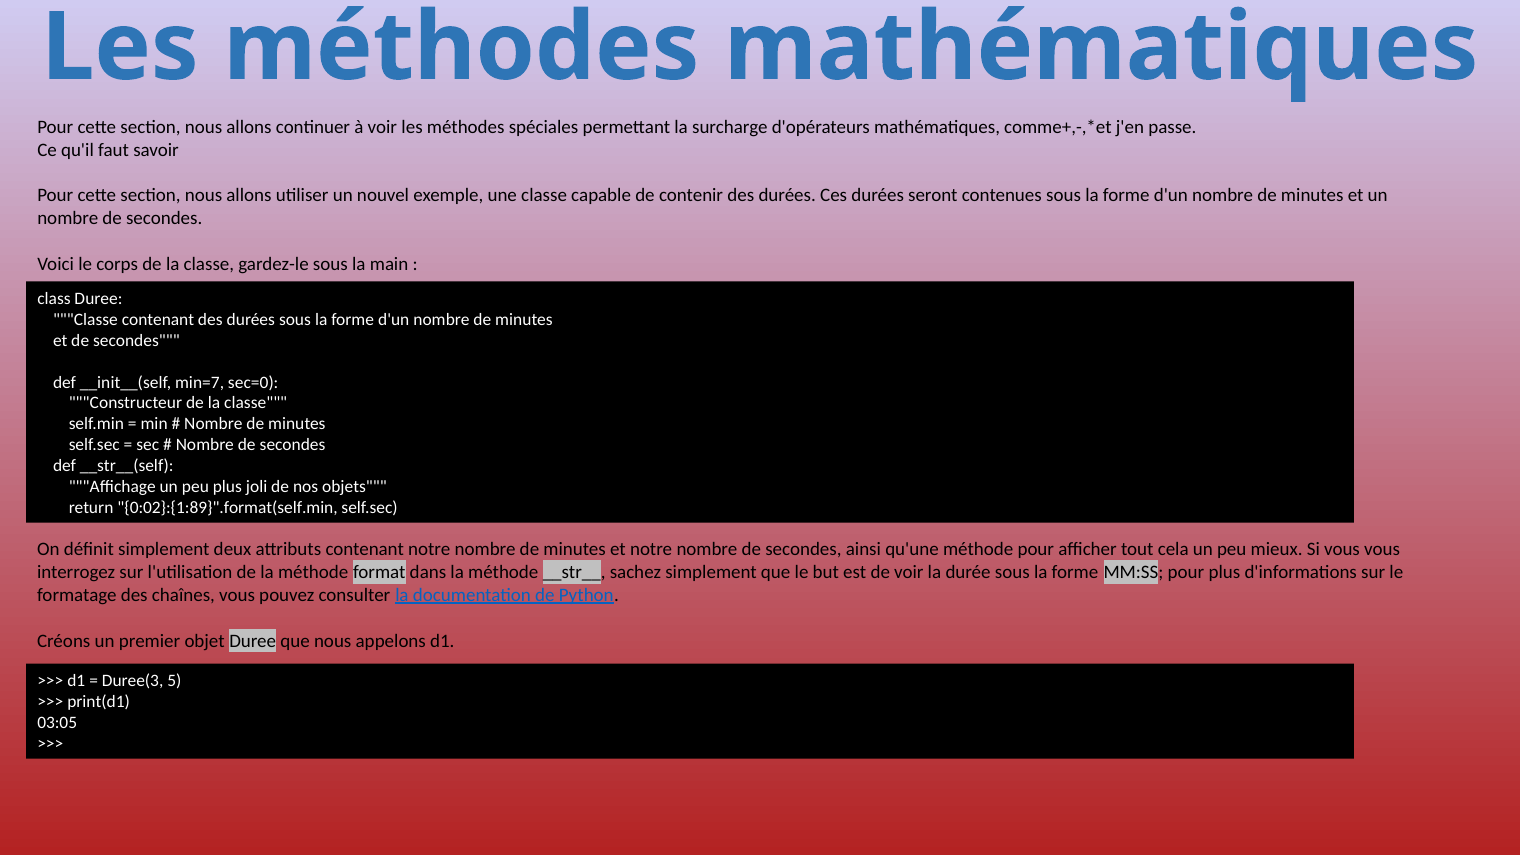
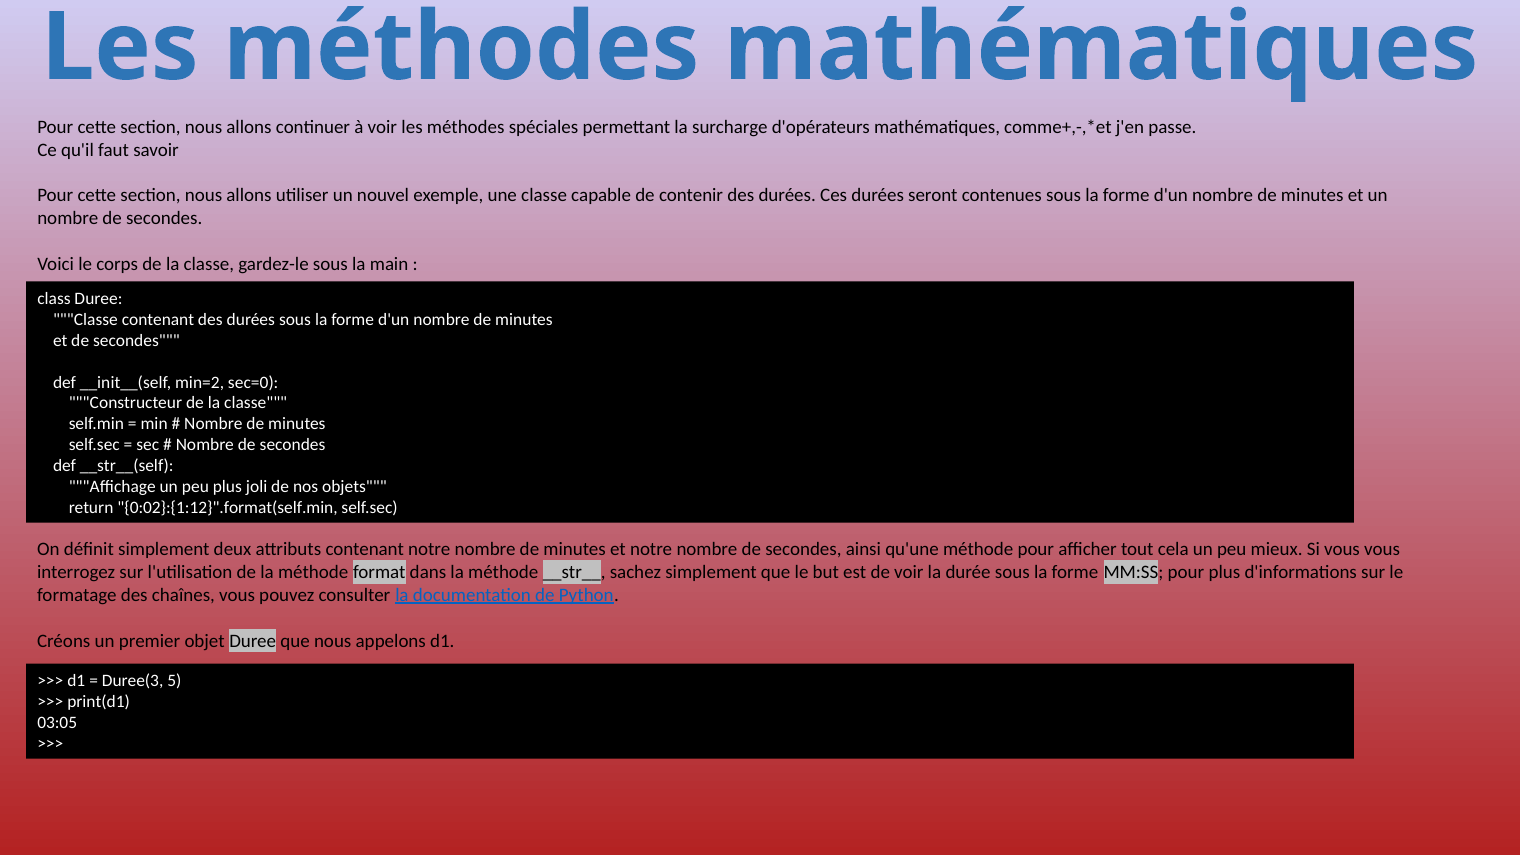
min=7: min=7 -> min=2
0:02}:{1:89}".format(self.min: 0:02}:{1:89}".format(self.min -> 0:02}:{1:12}".format(self.min
